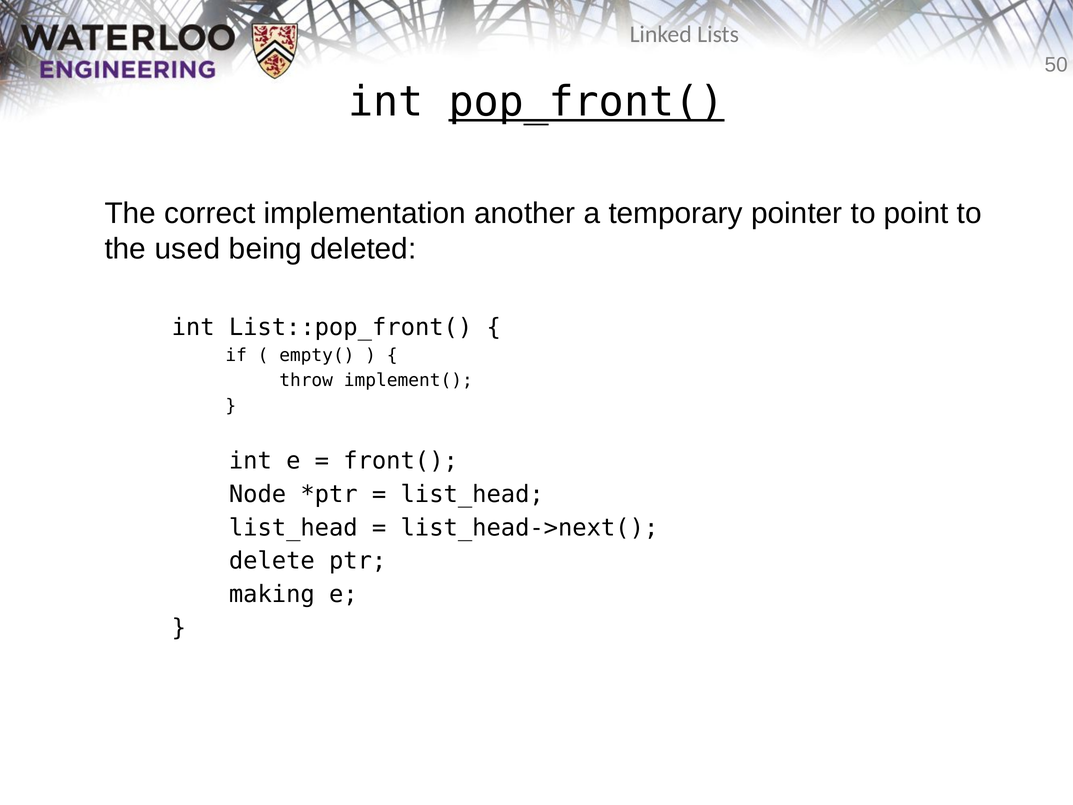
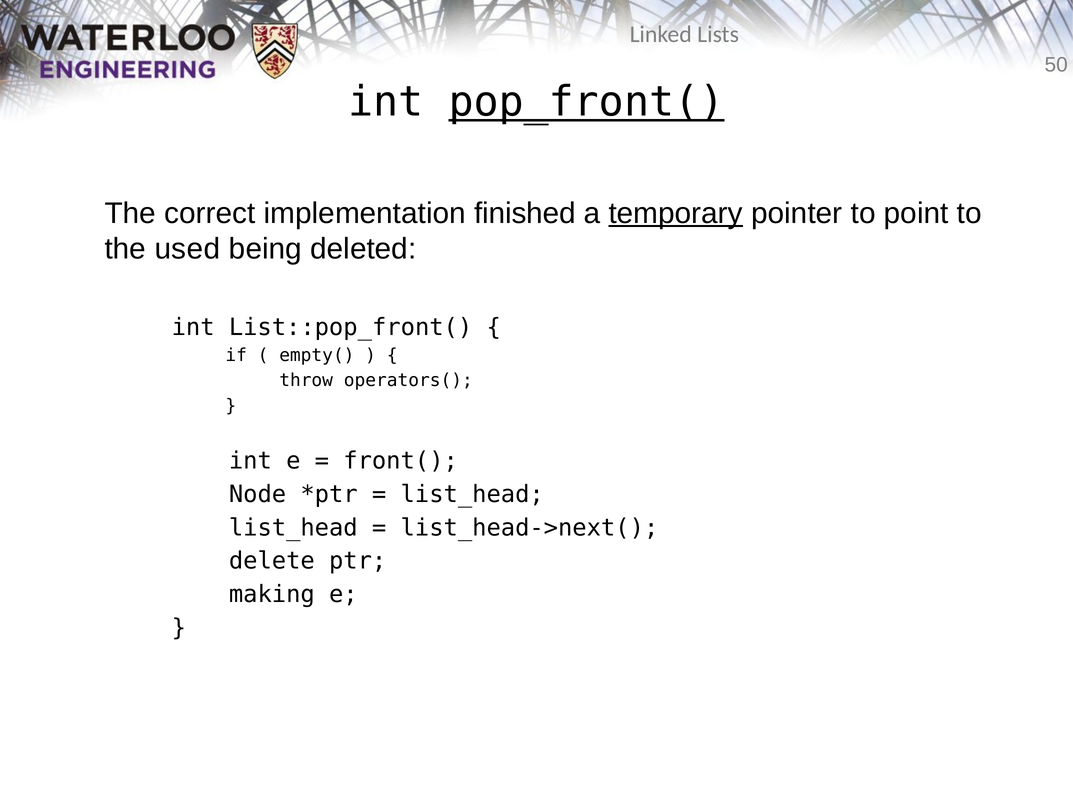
another: another -> finished
temporary underline: none -> present
implement(: implement( -> operators(
